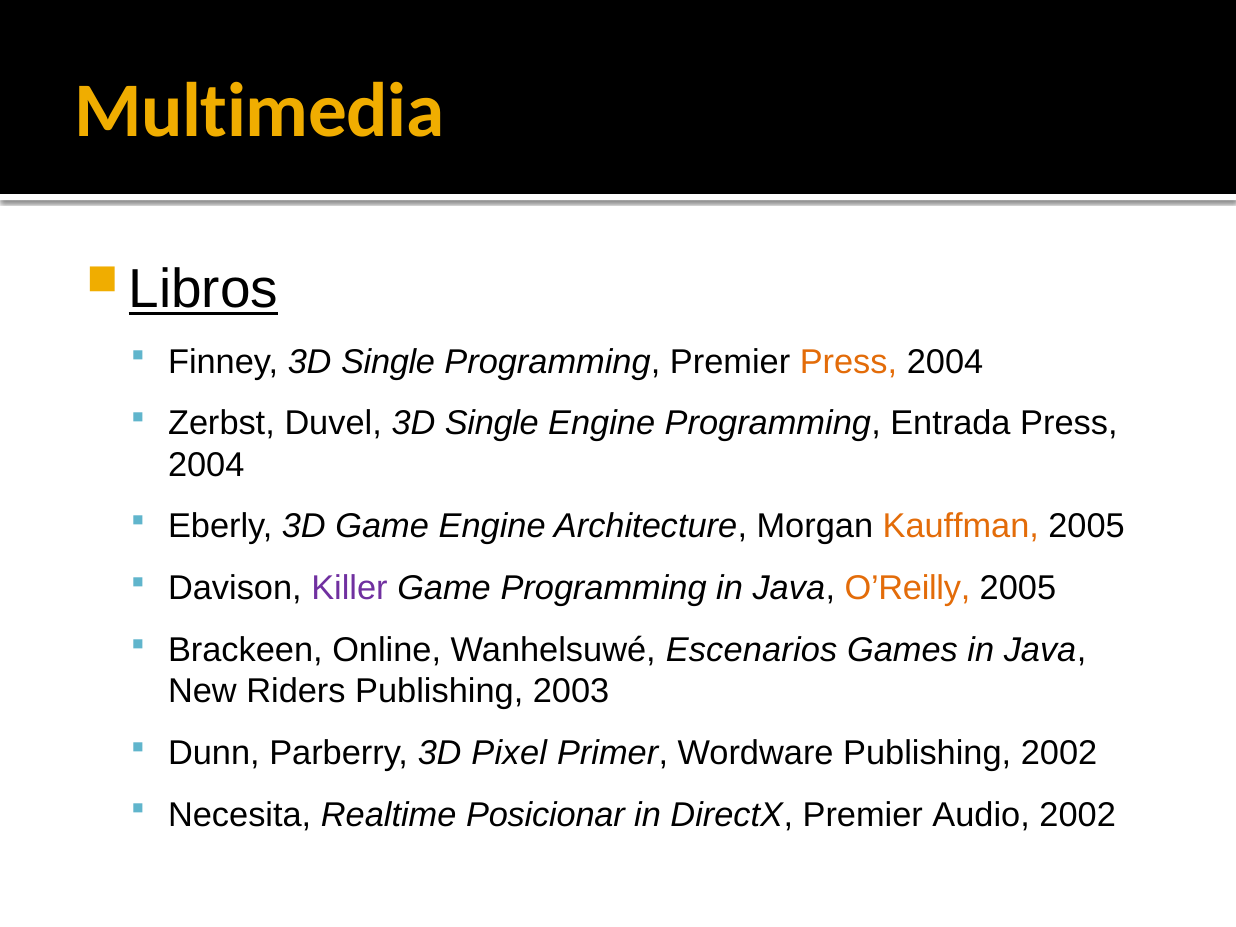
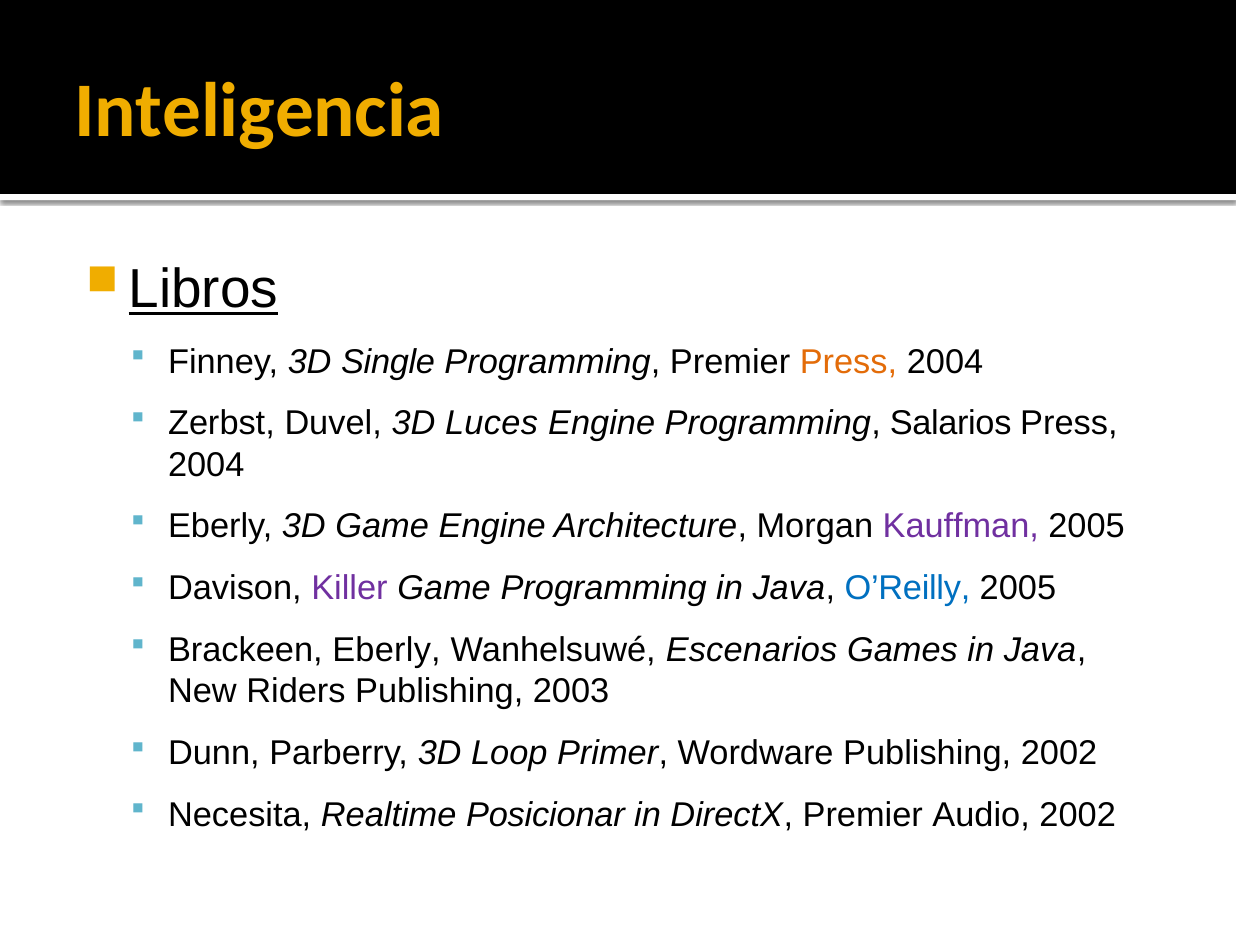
Multimedia: Multimedia -> Inteligencia
Duvel 3D Single: Single -> Luces
Entrada: Entrada -> Salarios
Kauffman colour: orange -> purple
O’Reilly colour: orange -> blue
Brackeen Online: Online -> Eberly
Pixel: Pixel -> Loop
